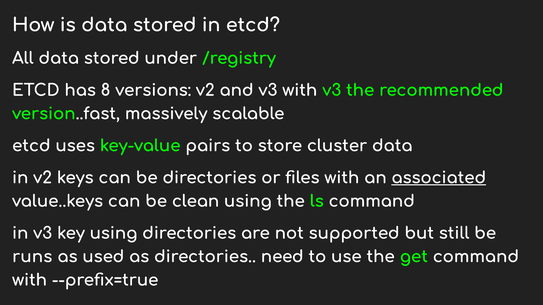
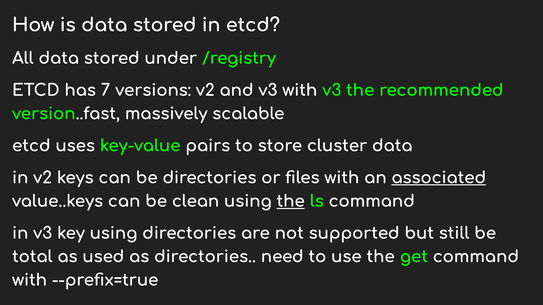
8: 8 -> 7
the at (291, 202) underline: none -> present
runs: runs -> total
